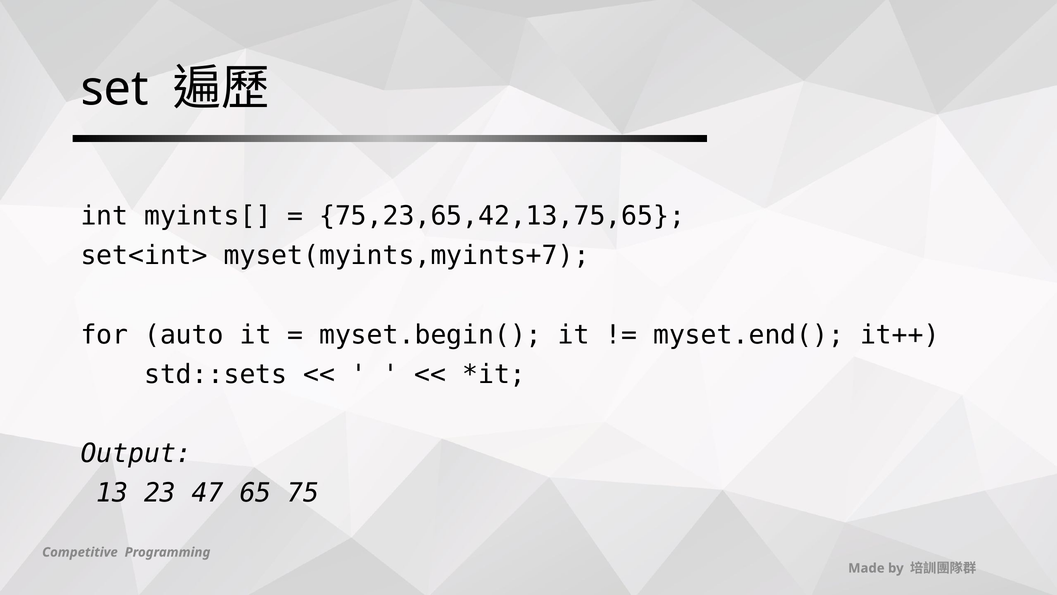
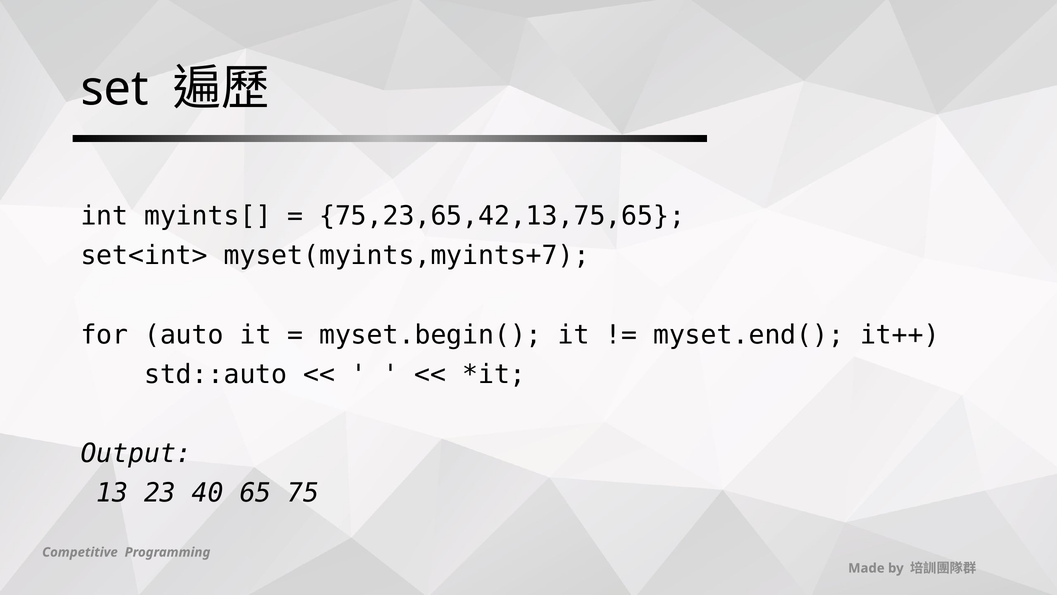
std::sets: std::sets -> std::auto
47: 47 -> 40
